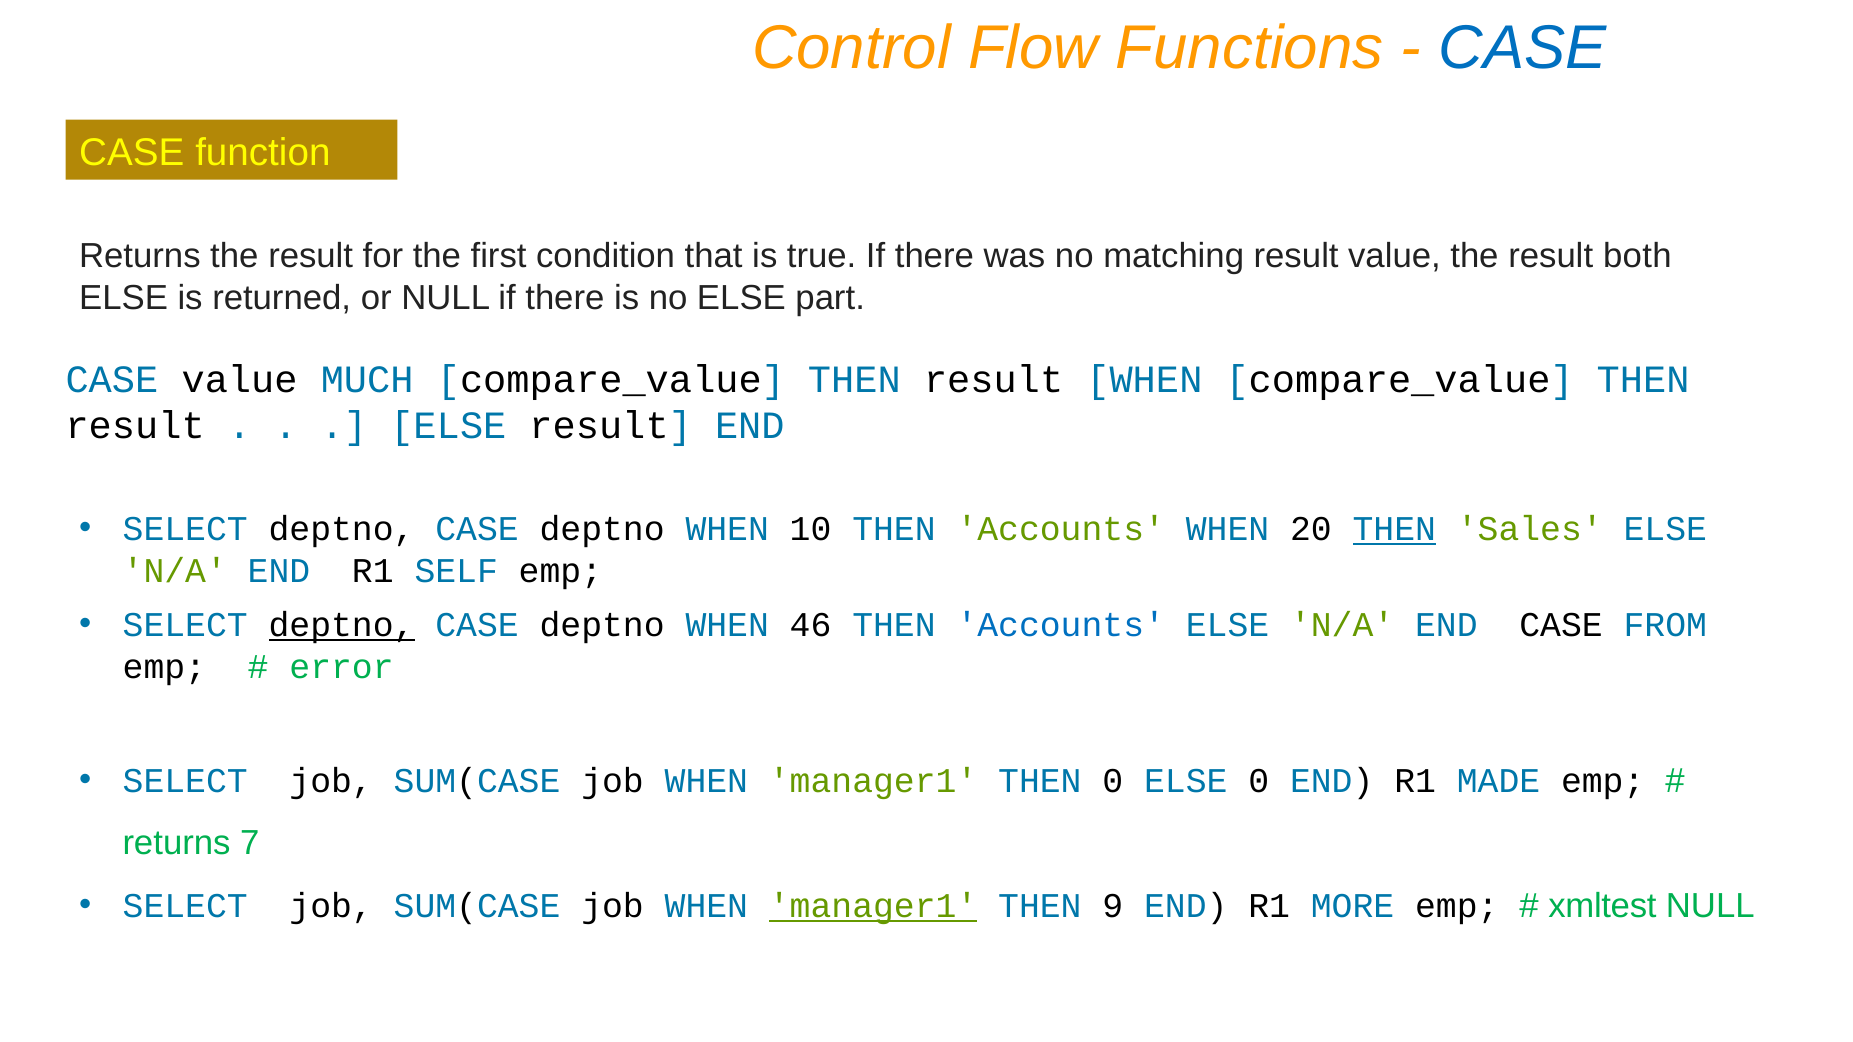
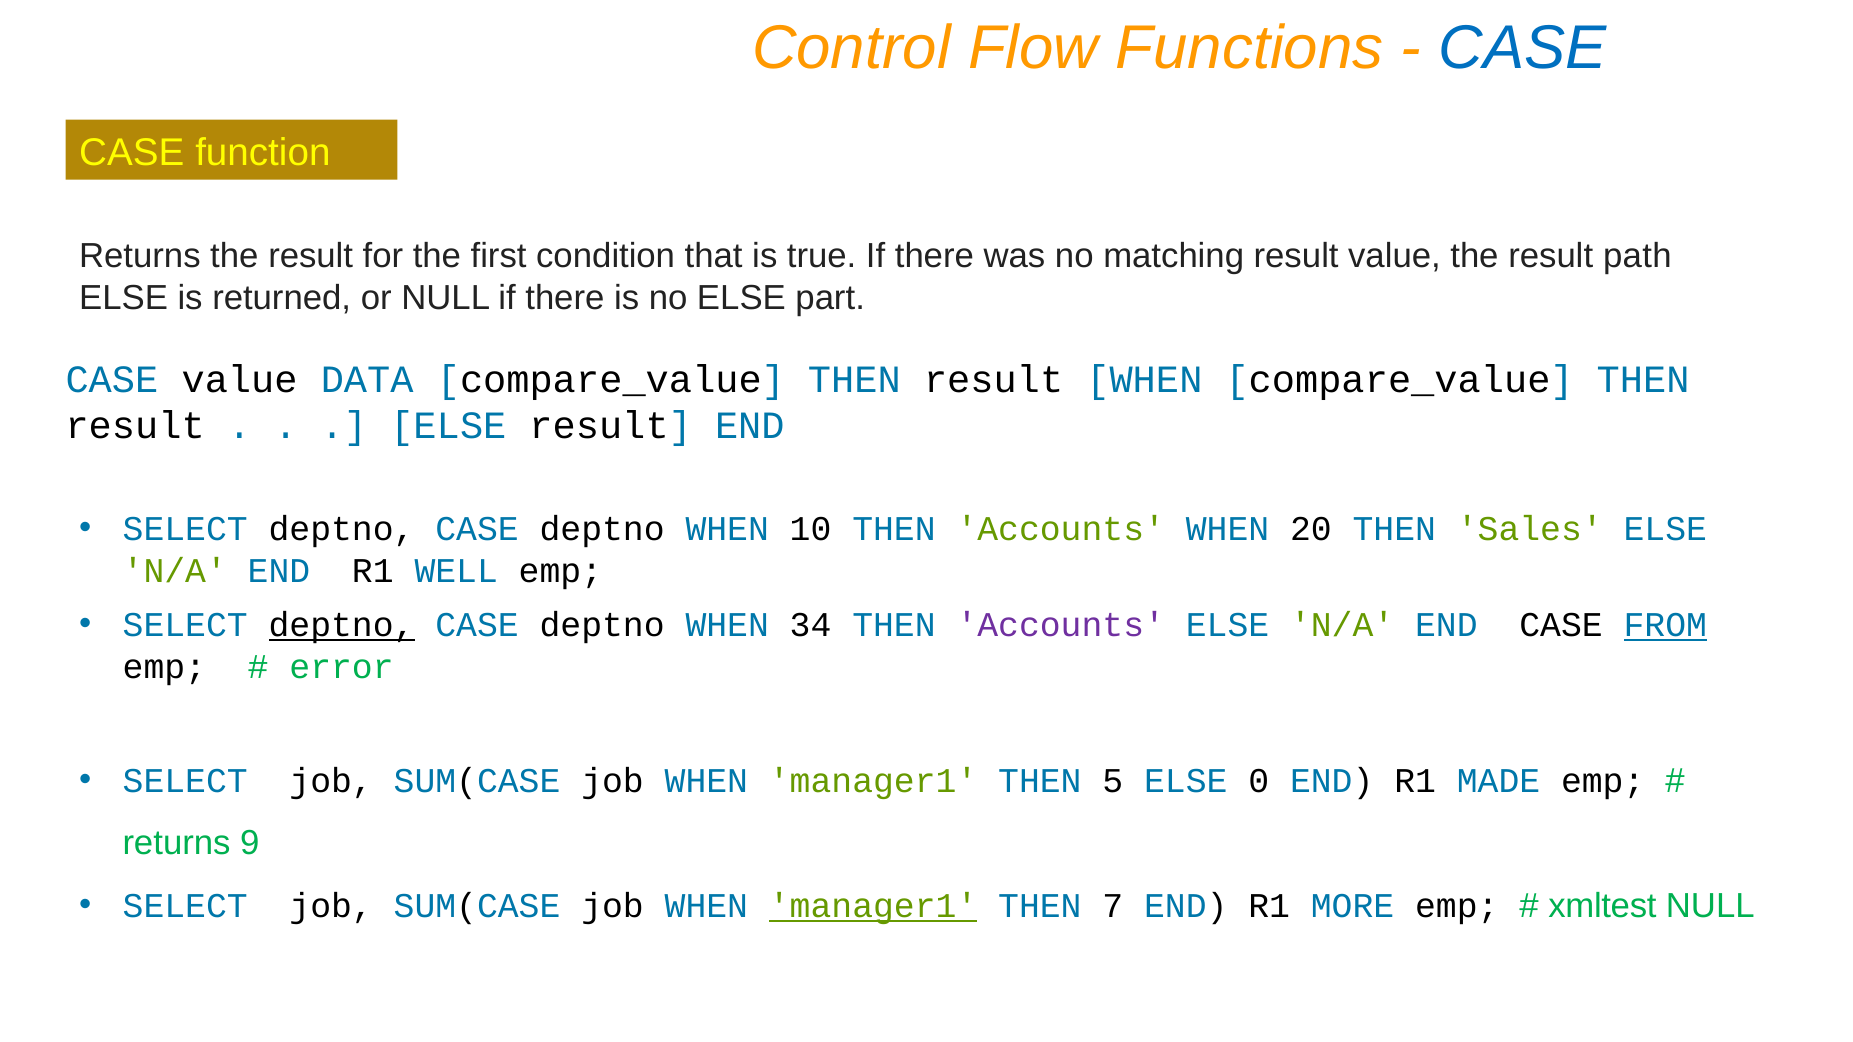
both: both -> path
MUCH: MUCH -> DATA
THEN at (1394, 529) underline: present -> none
SELF: SELF -> WELL
46: 46 -> 34
Accounts at (1061, 625) colour: blue -> purple
FROM underline: none -> present
THEN 0: 0 -> 5
7: 7 -> 9
9: 9 -> 7
